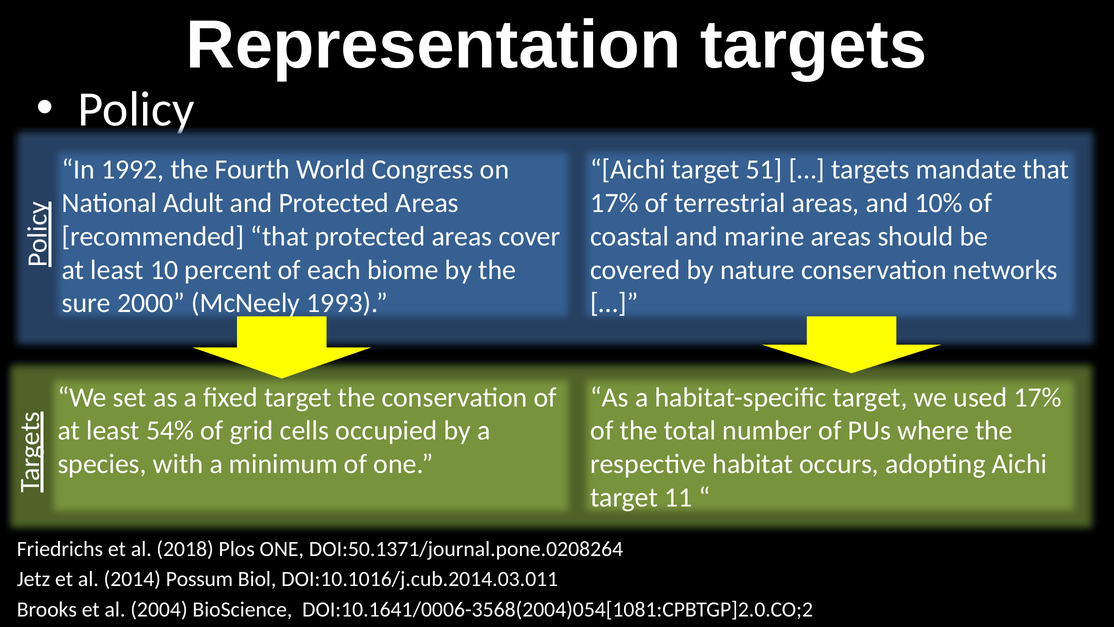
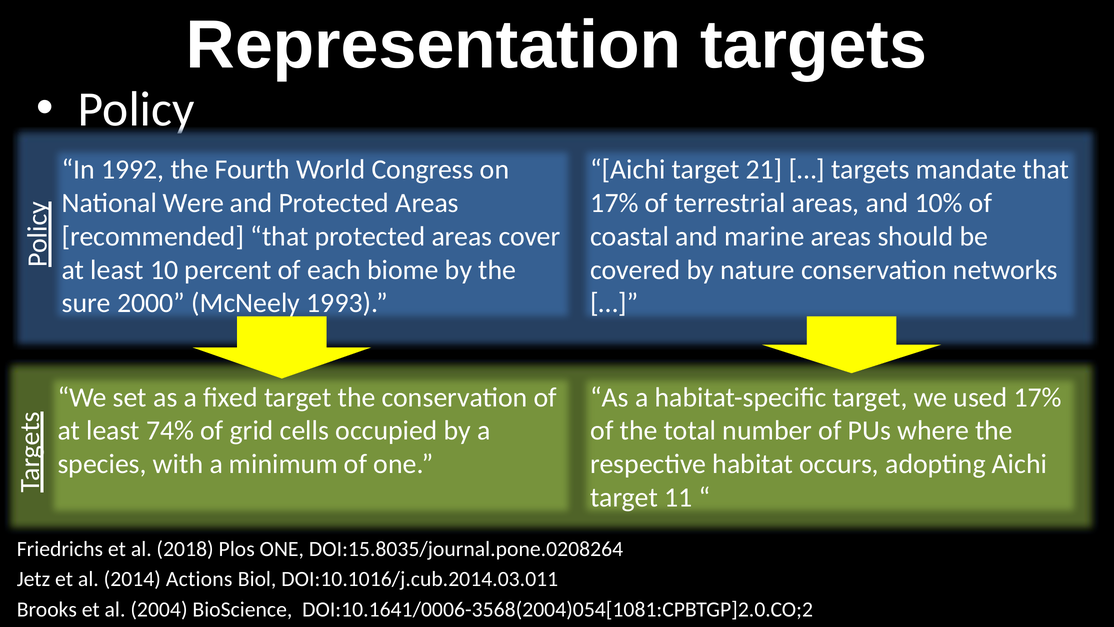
51: 51 -> 21
Adult: Adult -> Were
54%: 54% -> 74%
DOI:50.1371/journal.pone.0208264: DOI:50.1371/journal.pone.0208264 -> DOI:15.8035/journal.pone.0208264
Possum: Possum -> Actions
